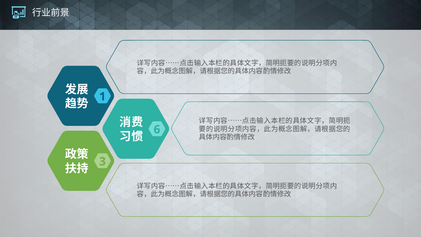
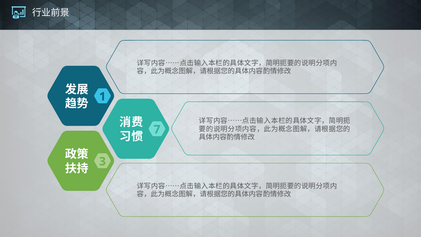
6: 6 -> 7
